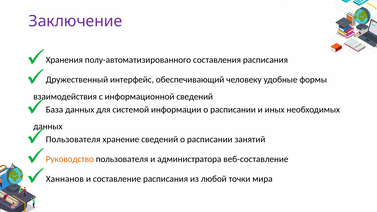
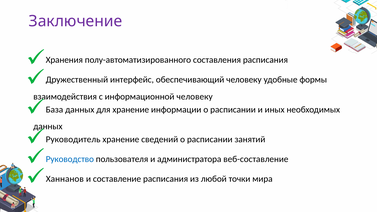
информационной сведений: сведений -> человеку
для системой: системой -> хранение
Пользователя at (73, 139): Пользователя -> Руководитель
Руководство colour: orange -> blue
